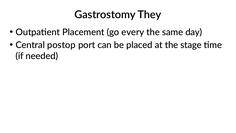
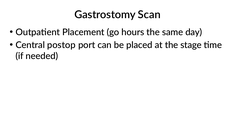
They: They -> Scan
every: every -> hours
